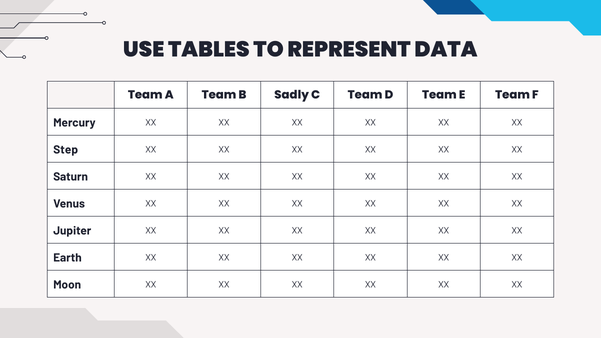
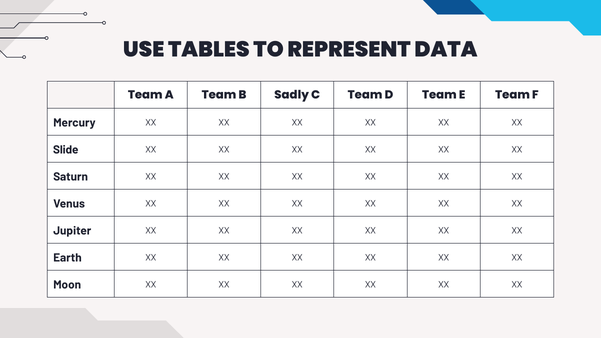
Step: Step -> Slide
